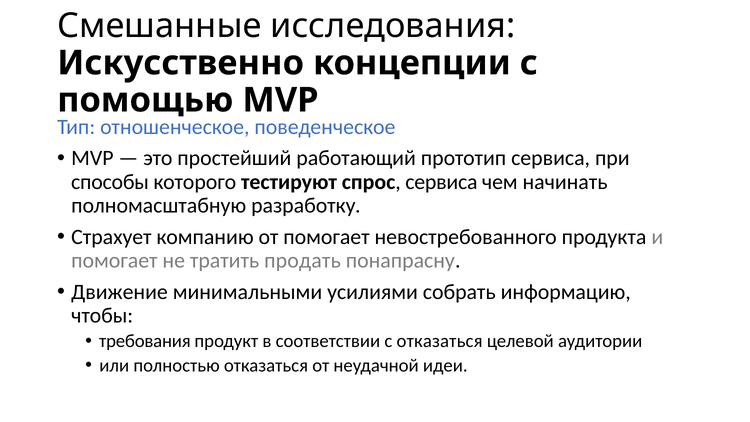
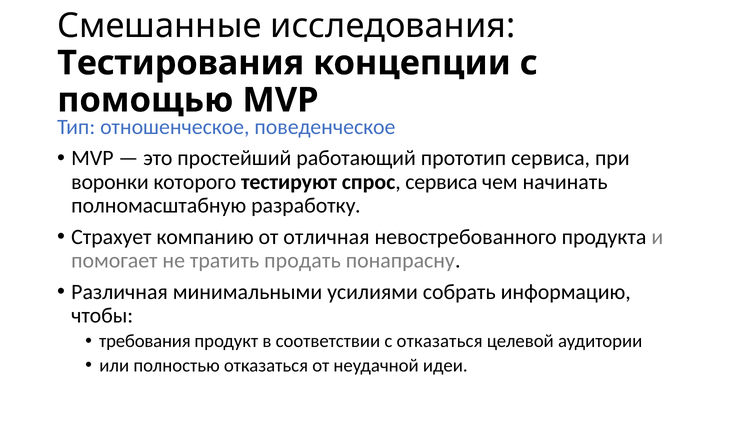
Искусственно: Искусственно -> Тестирования
способы: способы -> воронки
от помогает: помогает -> отличная
Движение: Движение -> Различная
